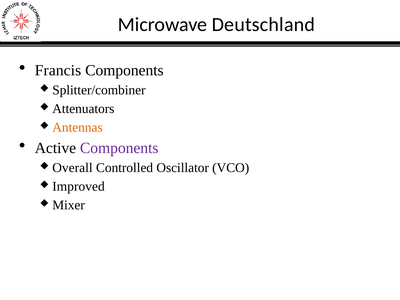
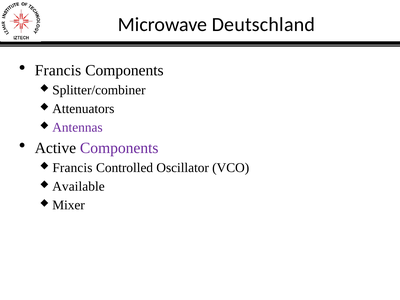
Antennas colour: orange -> purple
Overall at (72, 168): Overall -> Francis
Improved: Improved -> Available
